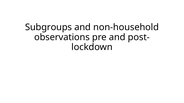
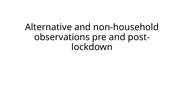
Subgroups: Subgroups -> Alternative
